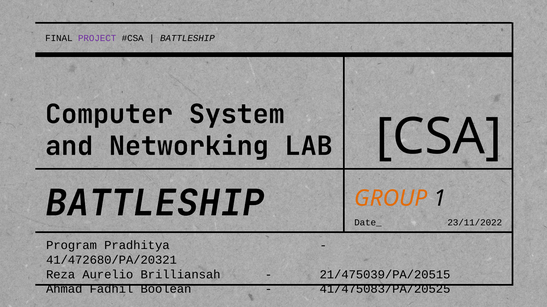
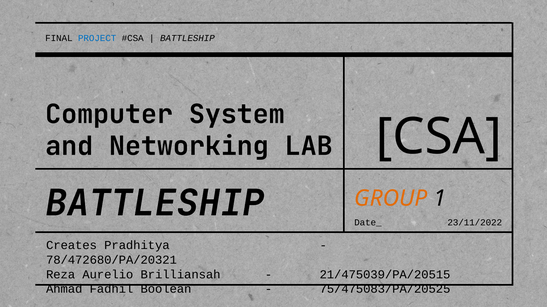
PROJECT colour: purple -> blue
Program: Program -> Creates
41/472680/PA/20321: 41/472680/PA/20321 -> 78/472680/PA/20321
41/475083/PA/20525: 41/475083/PA/20525 -> 75/475083/PA/20525
